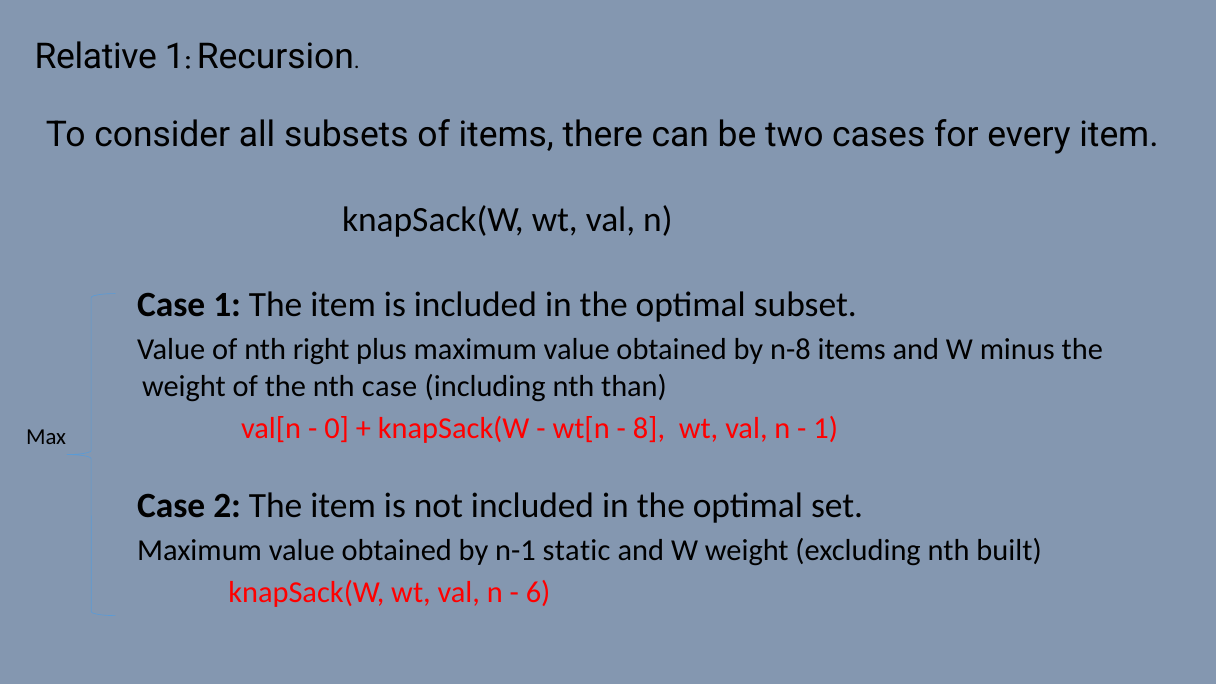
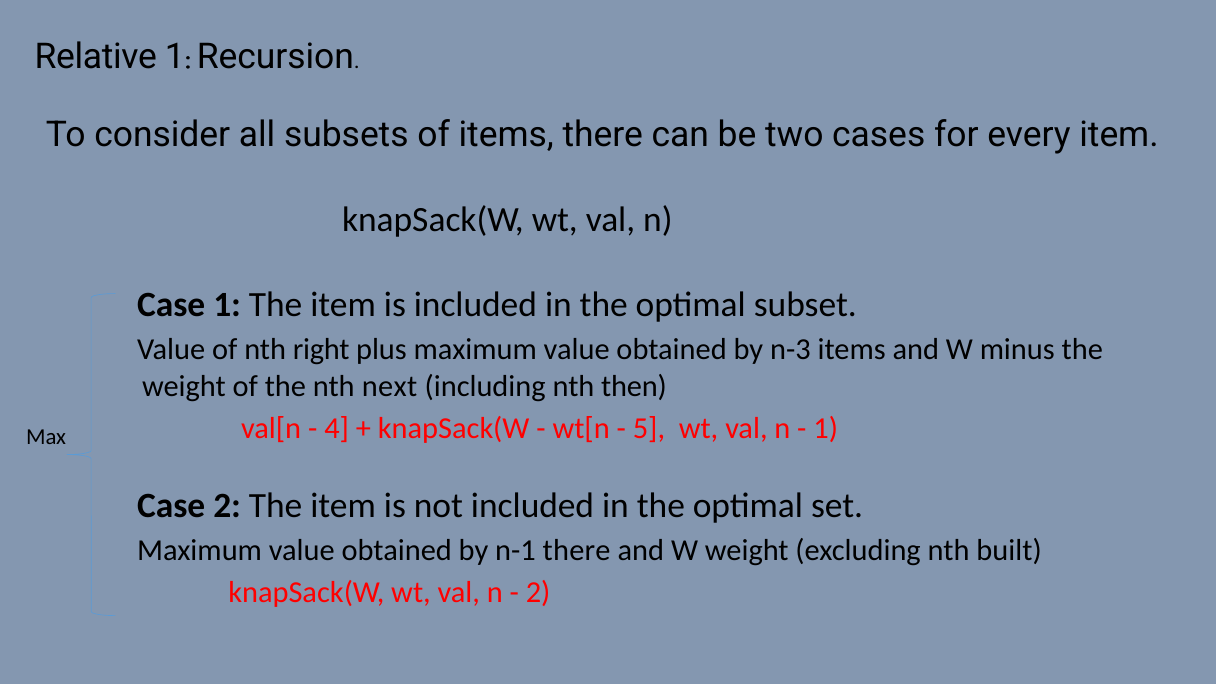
n-8: n-8 -> n-3
nth case: case -> next
than: than -> then
0: 0 -> 4
8: 8 -> 5
n-1 static: static -> there
6 at (538, 593): 6 -> 2
